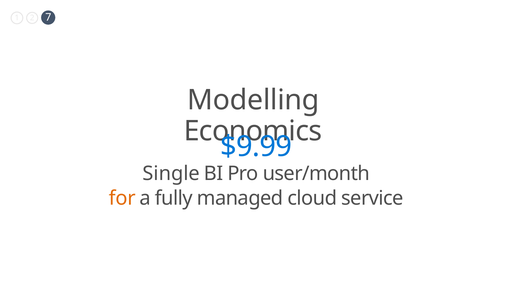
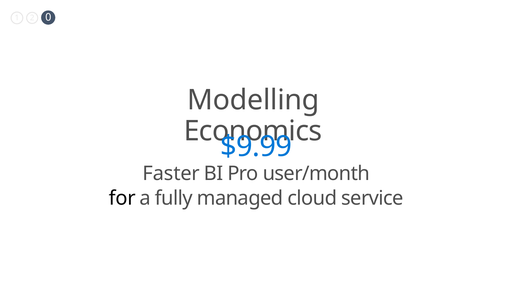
7: 7 -> 0
Single: Single -> Faster
for colour: orange -> black
